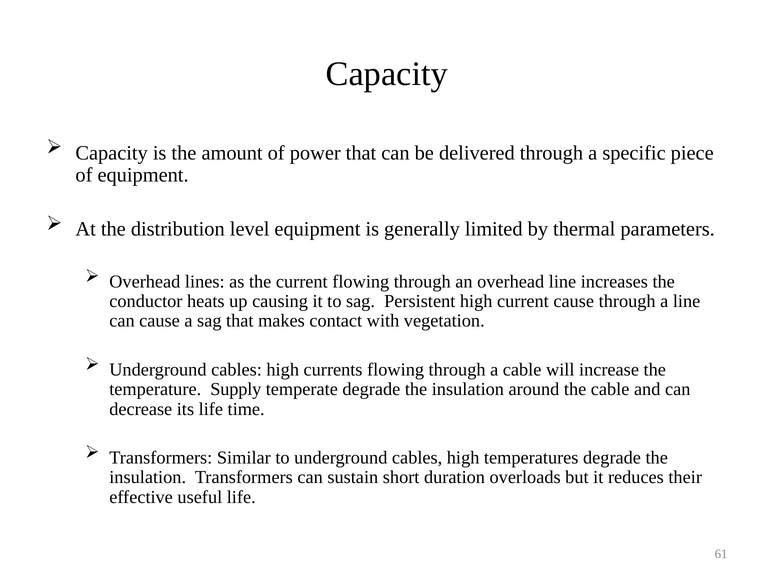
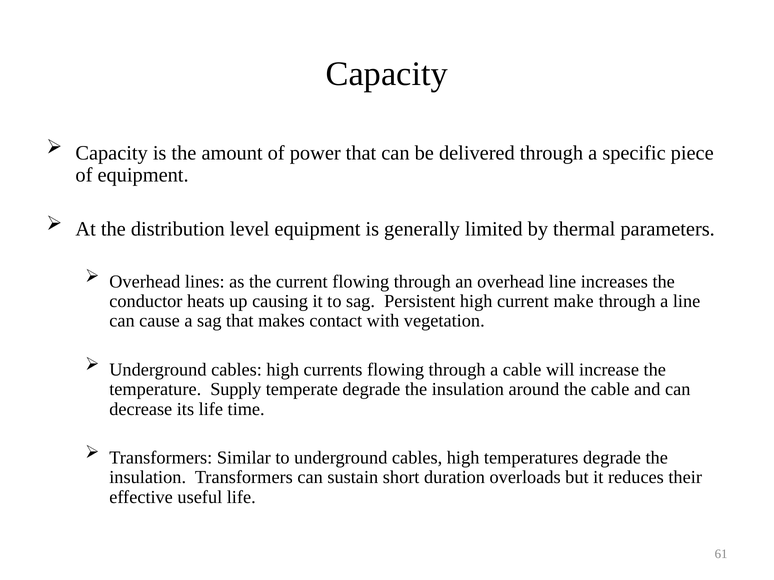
current cause: cause -> make
